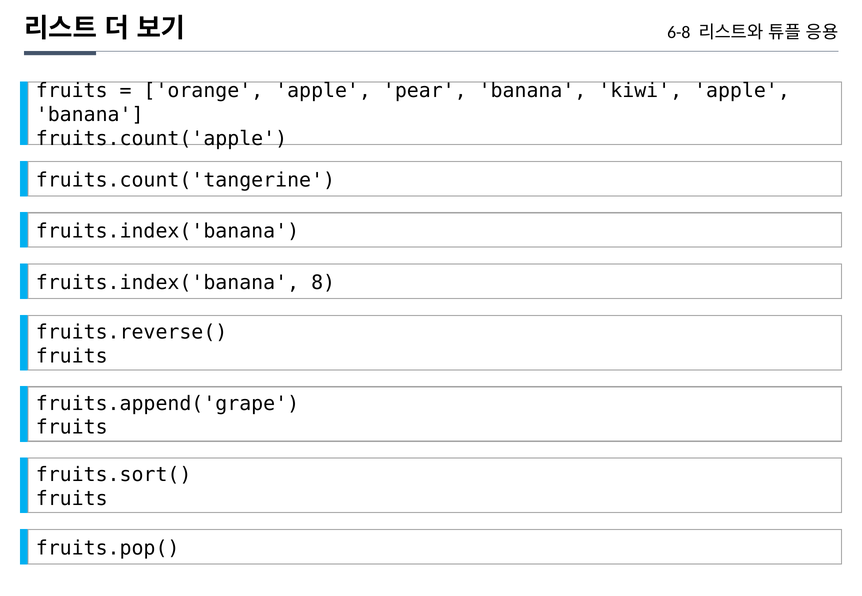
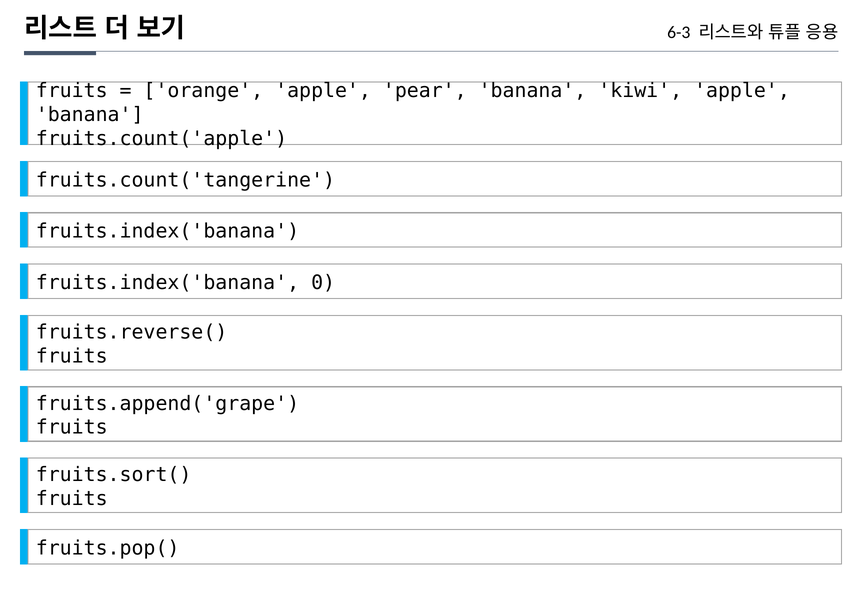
6-8: 6-8 -> 6-3
8: 8 -> 0
